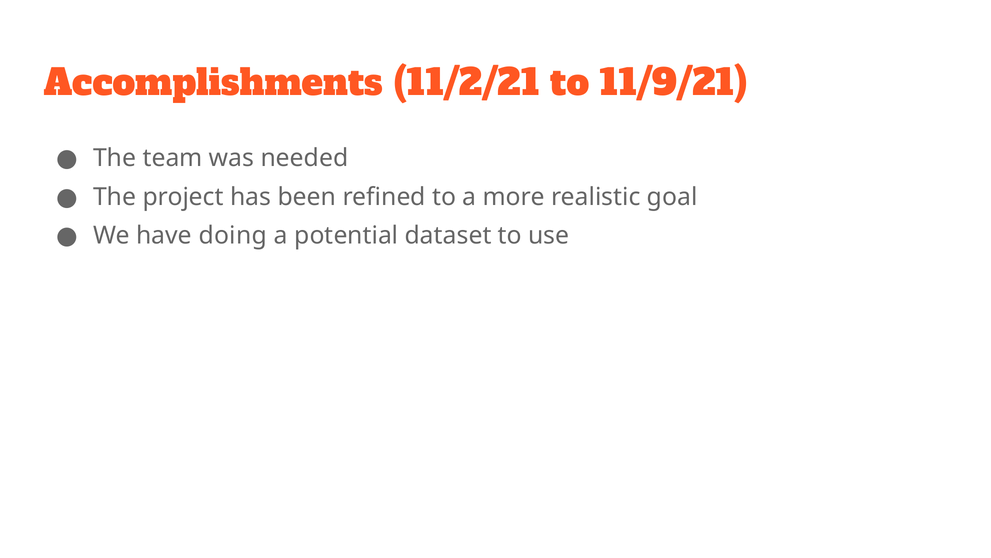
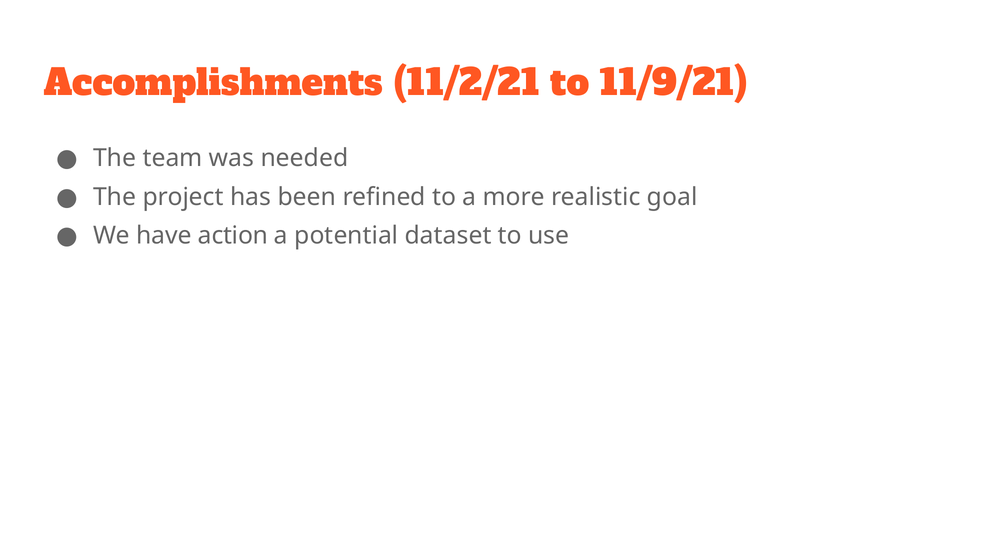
doing: doing -> action
